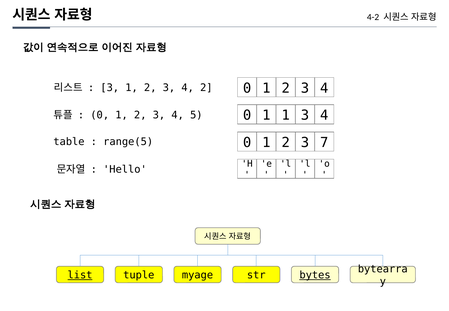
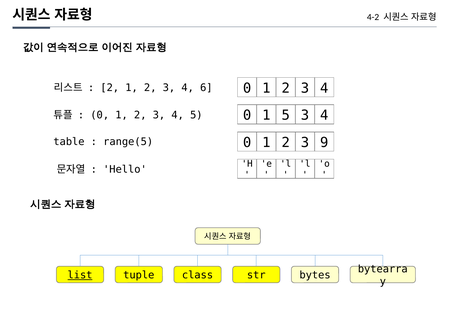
3 at (110, 88): 3 -> 2
4 2: 2 -> 6
1 1: 1 -> 5
7: 7 -> 9
myage: myage -> class
bytes underline: present -> none
